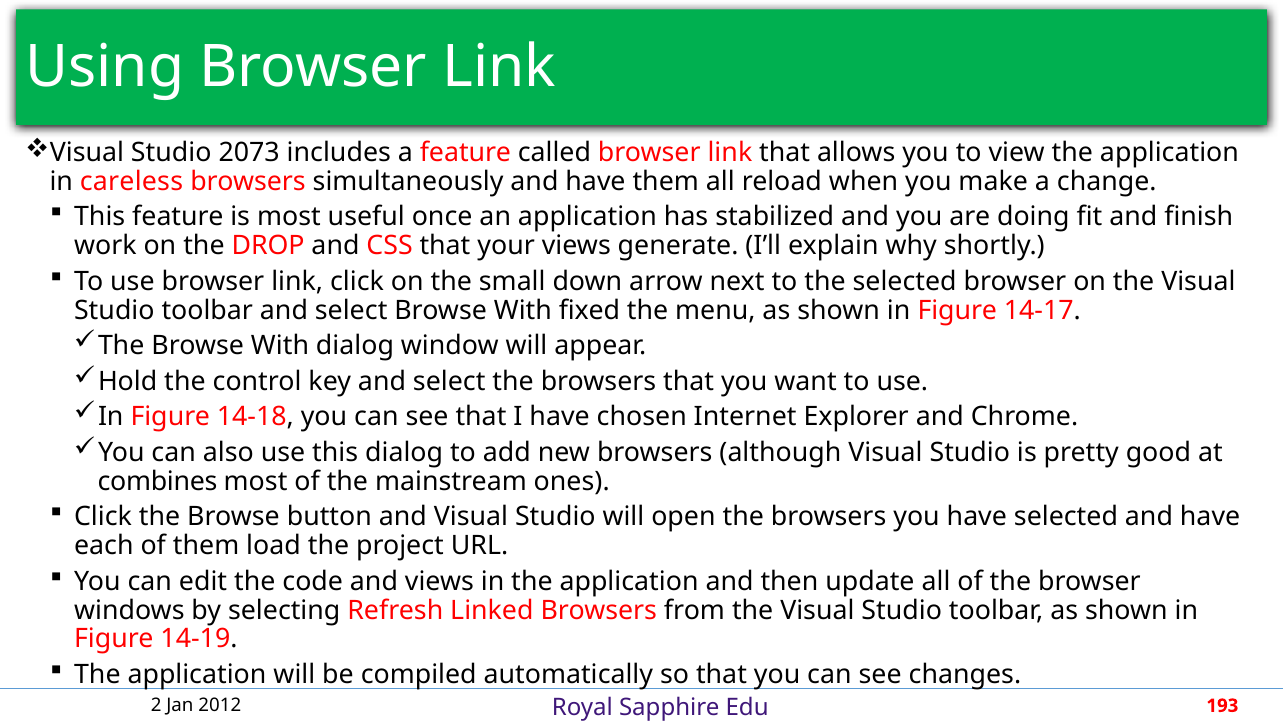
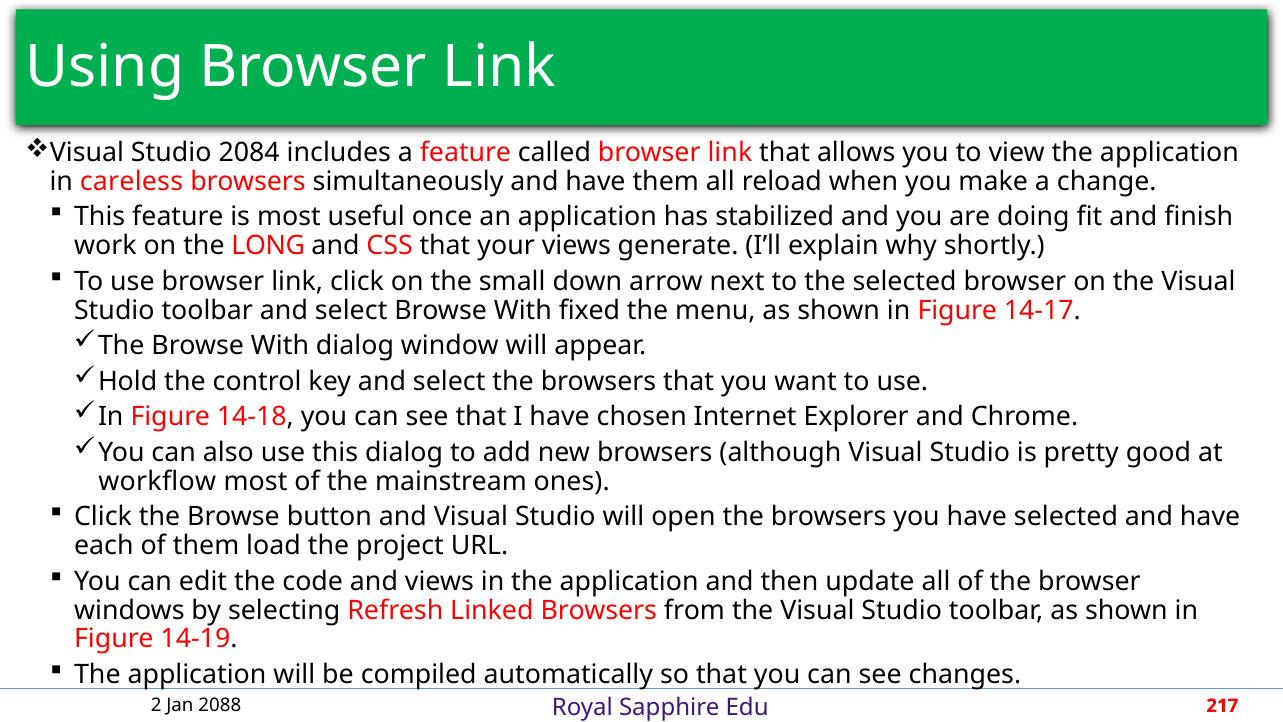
2073: 2073 -> 2084
DROP: DROP -> LONG
combines: combines -> workflow
2012: 2012 -> 2088
193: 193 -> 217
